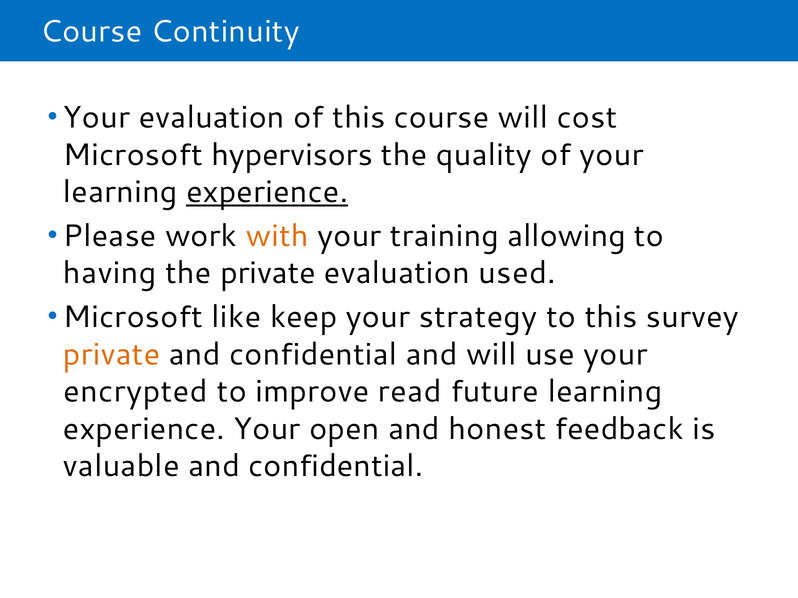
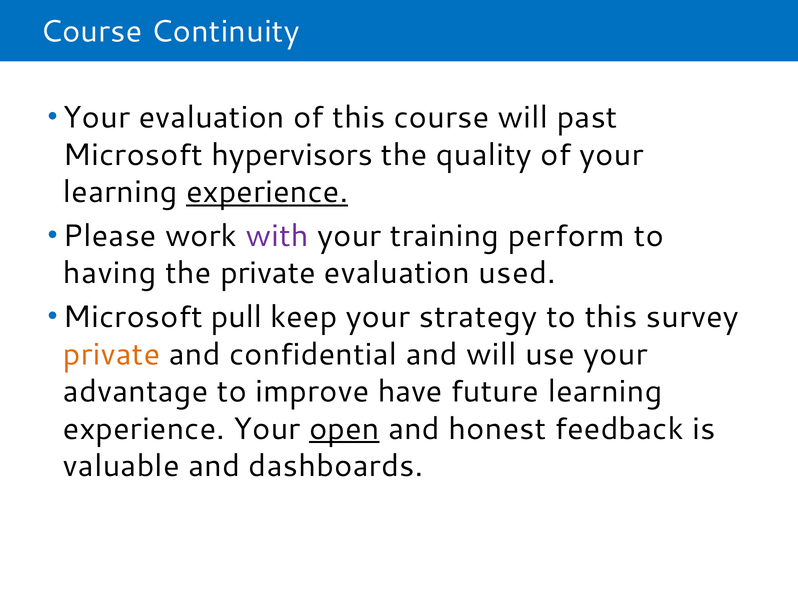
cost: cost -> past
with colour: orange -> purple
allowing: allowing -> perform
like: like -> pull
encrypted: encrypted -> advantage
read: read -> have
open underline: none -> present
valuable and confidential: confidential -> dashboards
